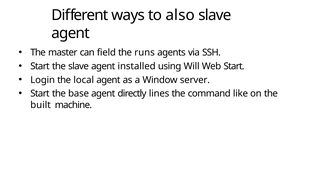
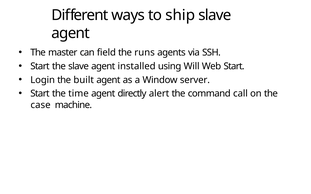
also: also -> ship
local: local -> built
base: base -> time
lines: lines -> alert
like: like -> call
built: built -> case
